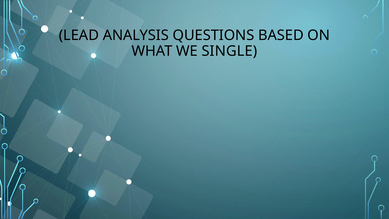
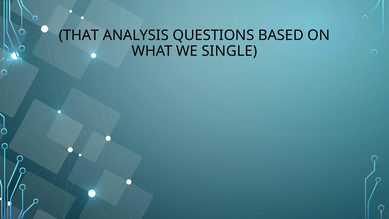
LEAD: LEAD -> THAT
